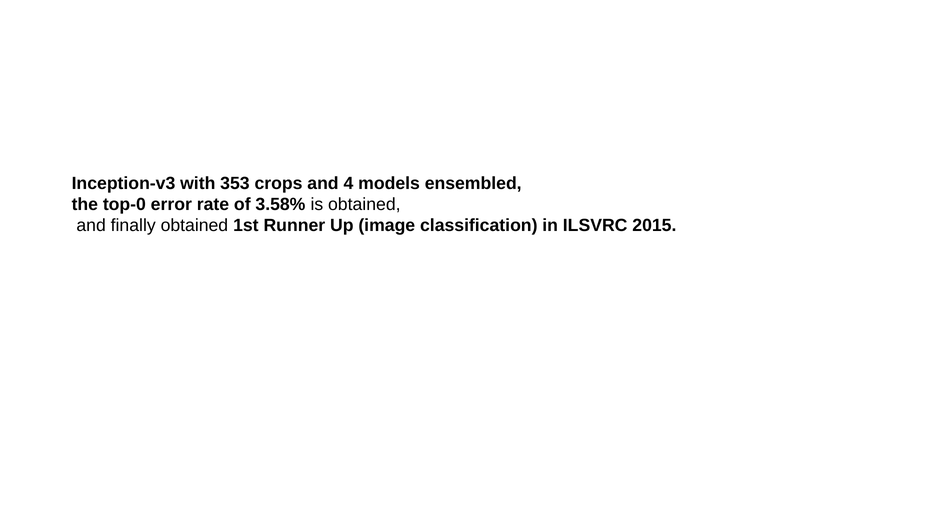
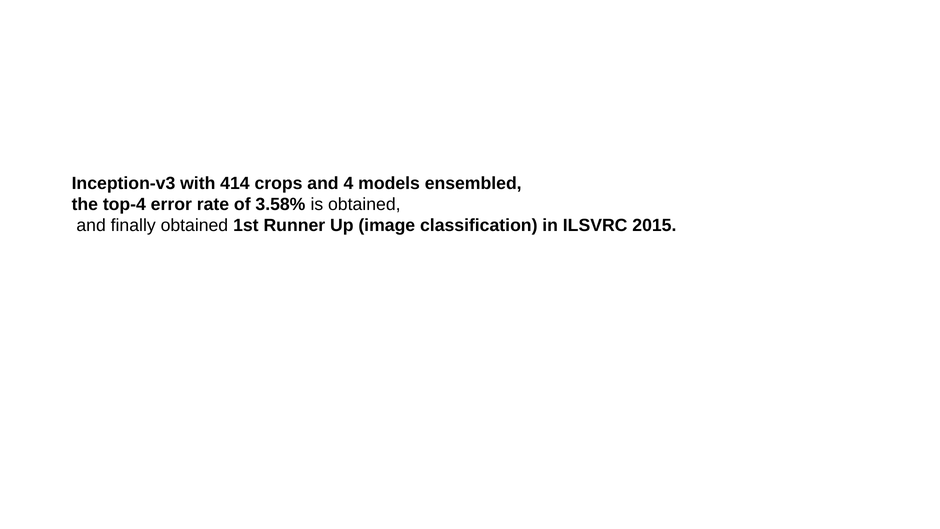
353: 353 -> 414
top-0: top-0 -> top-4
